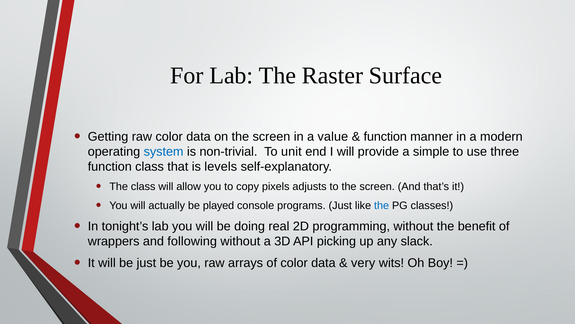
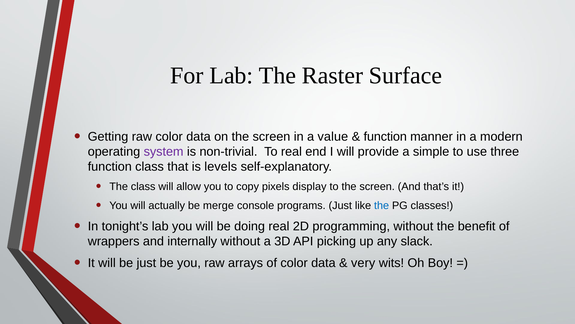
system colour: blue -> purple
To unit: unit -> real
adjusts: adjusts -> display
played: played -> merge
following: following -> internally
